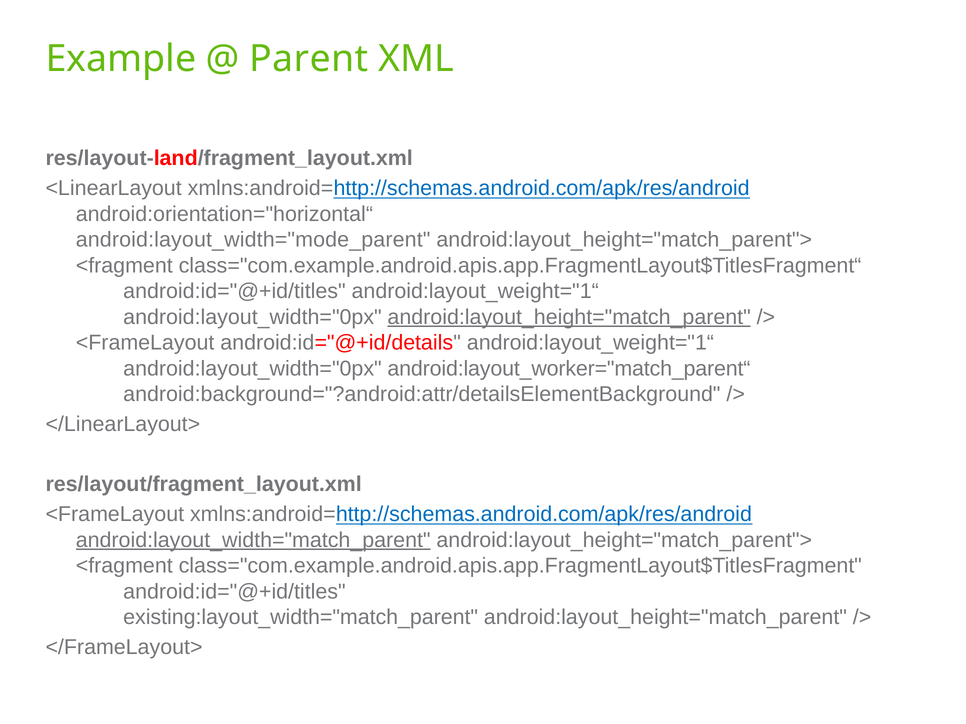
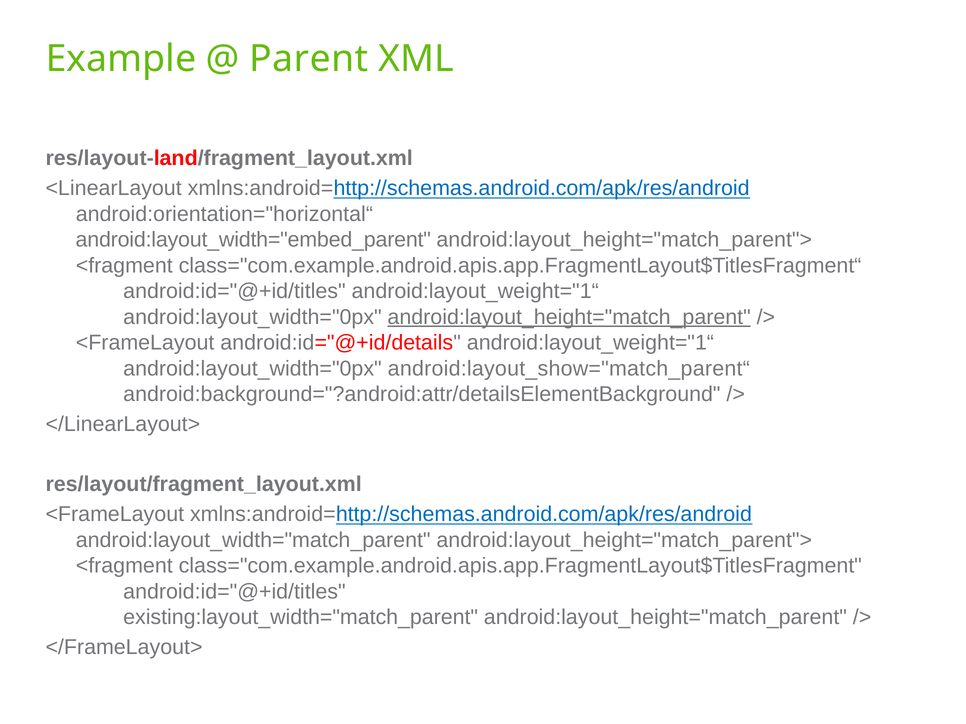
android:layout_width="mode_parent: android:layout_width="mode_parent -> android:layout_width="embed_parent
android:layout_worker="match_parent“: android:layout_worker="match_parent“ -> android:layout_show="match_parent“
android:layout_width="match_parent underline: present -> none
